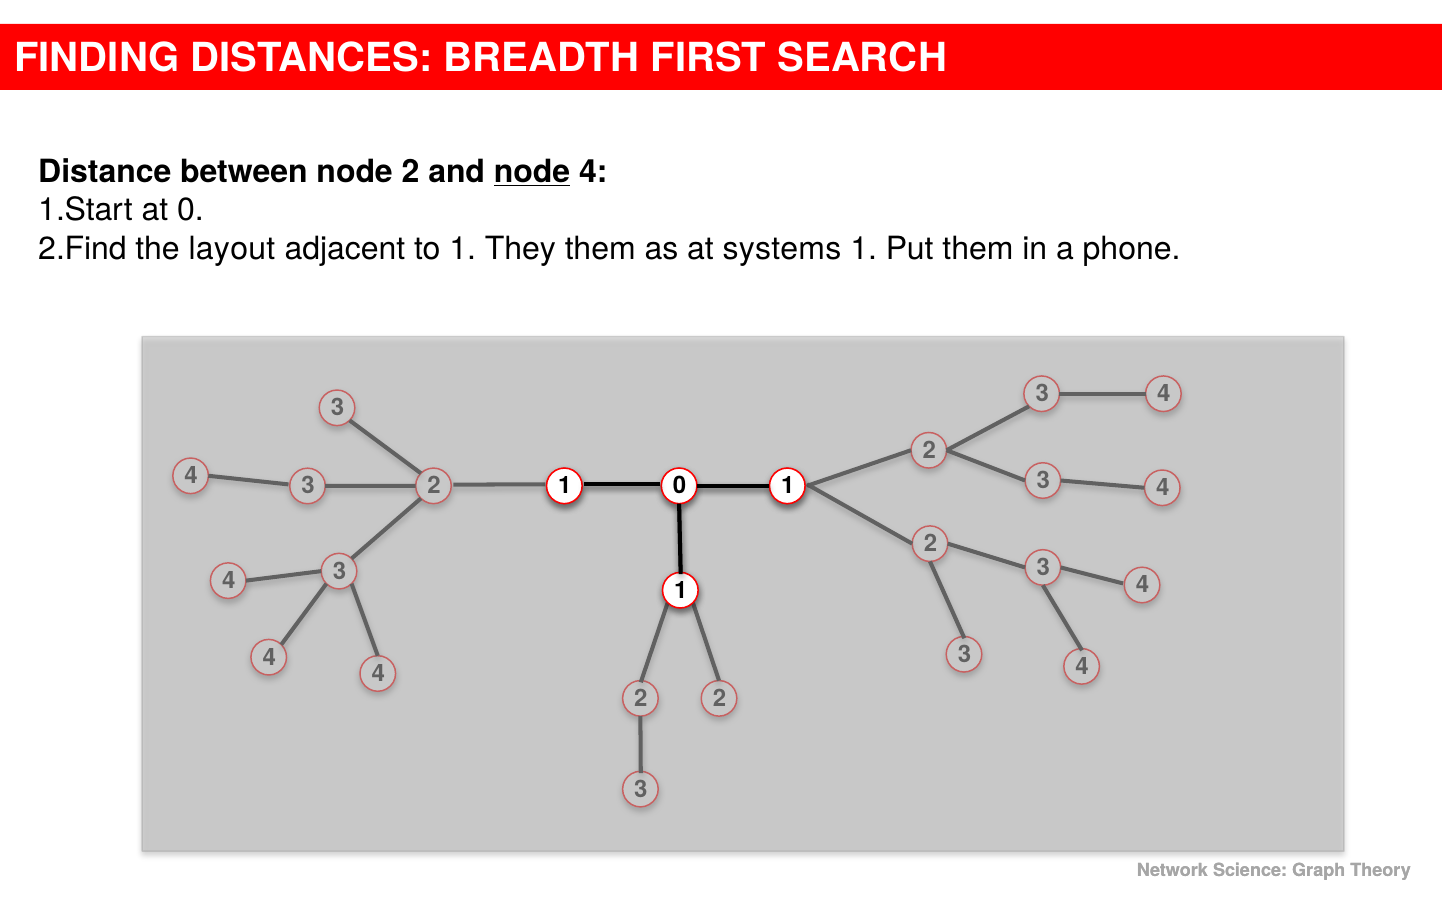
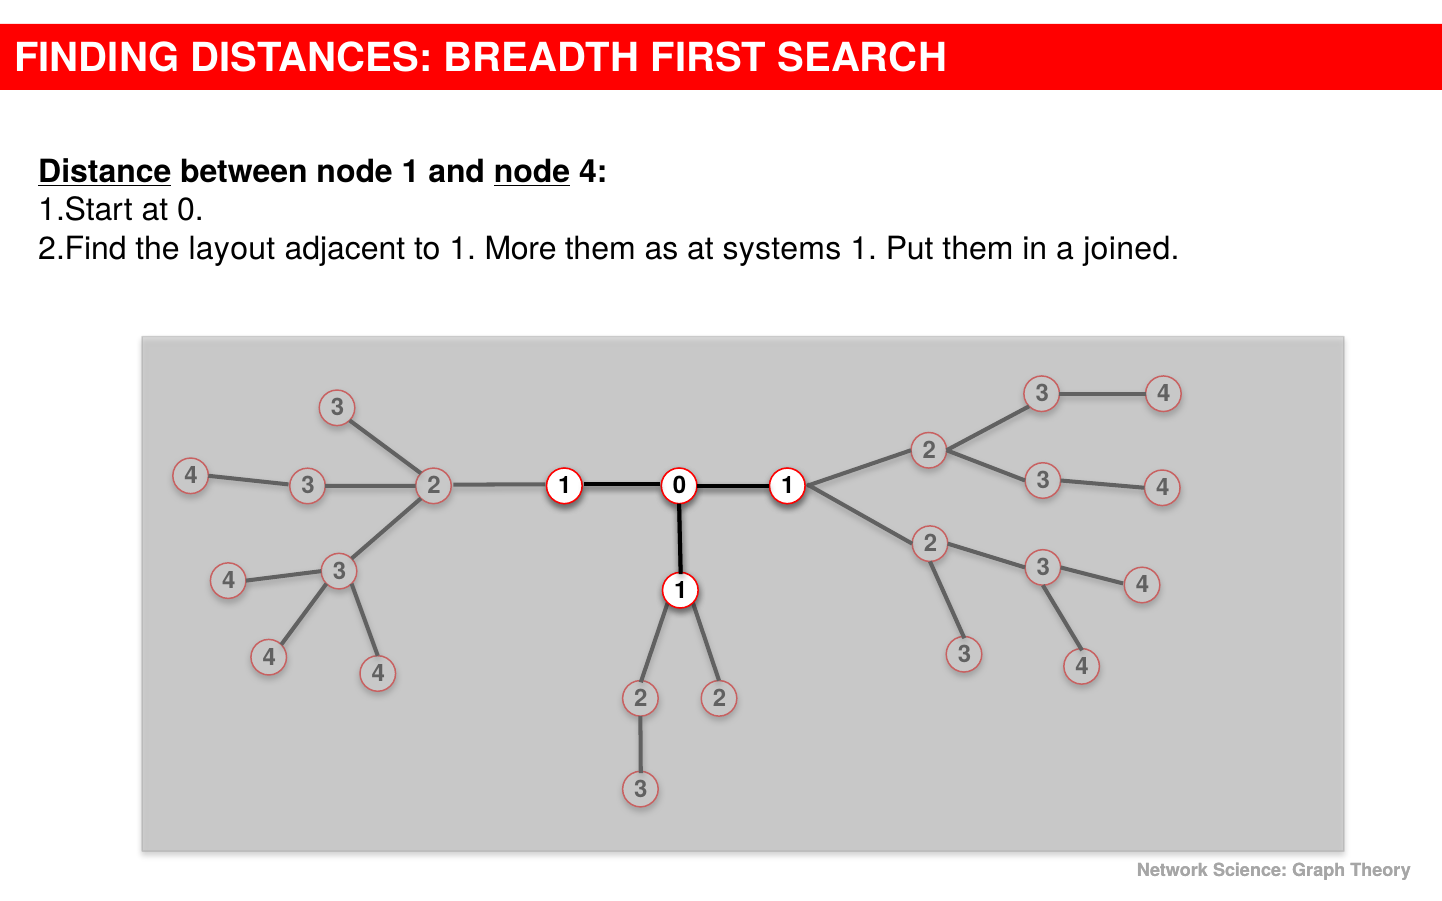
Distance underline: none -> present
node 2: 2 -> 1
They: They -> More
phone: phone -> joined
